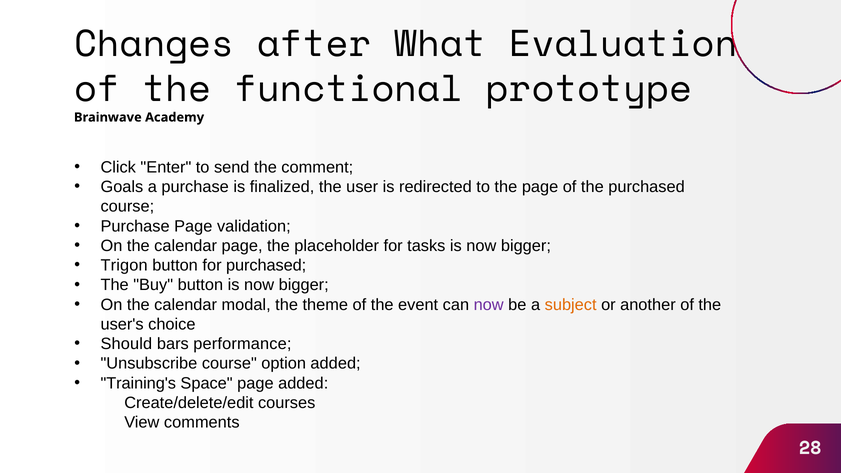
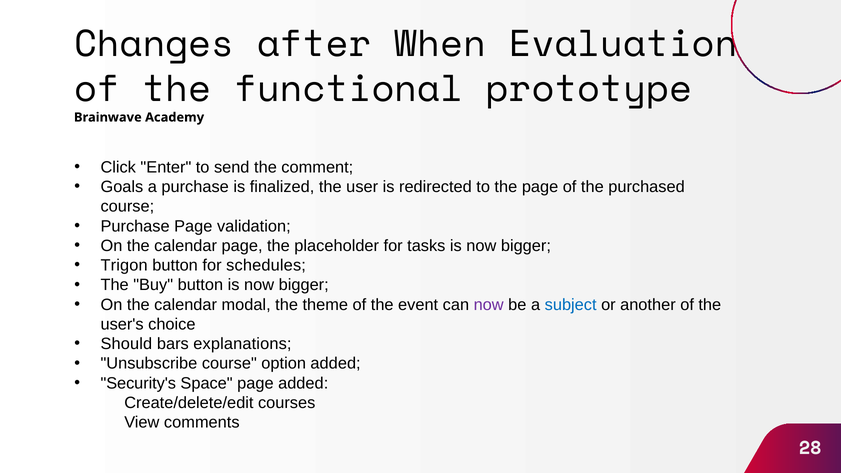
What: What -> When
for purchased: purchased -> schedules
subject colour: orange -> blue
performance: performance -> explanations
Training's: Training's -> Security's
